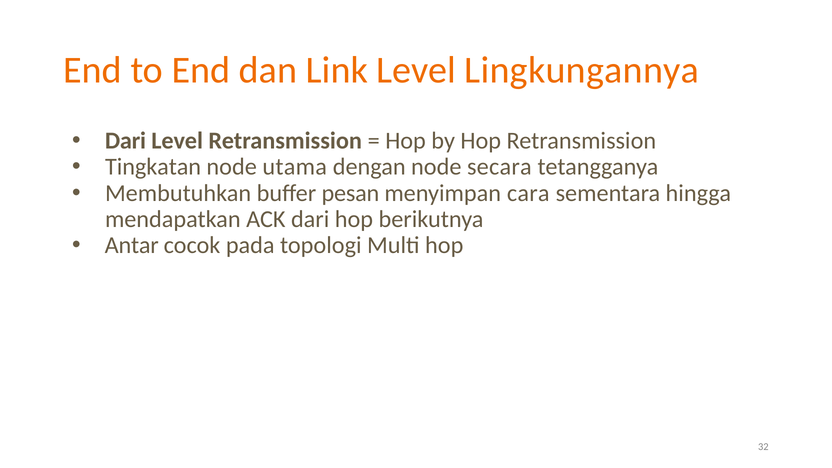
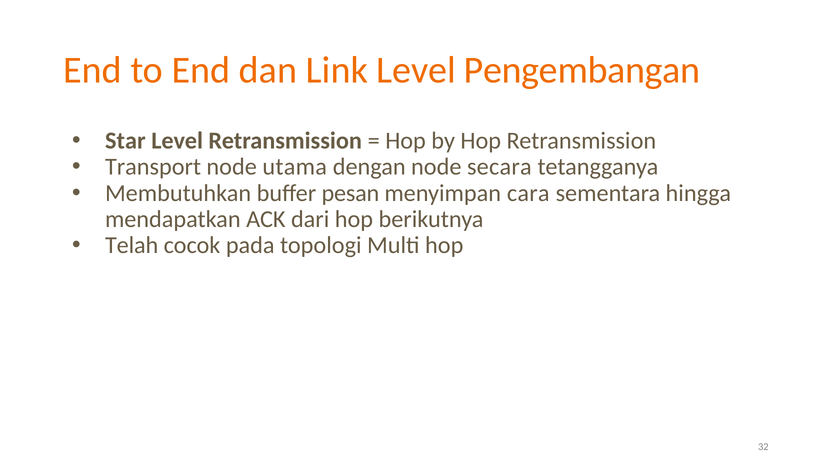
Lingkungannya: Lingkungannya -> Pengembangan
Dari at (125, 141): Dari -> Star
Tingkatan: Tingkatan -> Transport
Antar: Antar -> Telah
